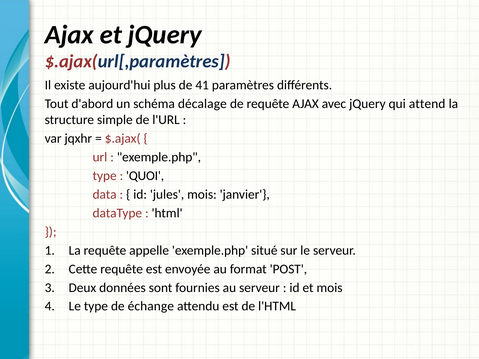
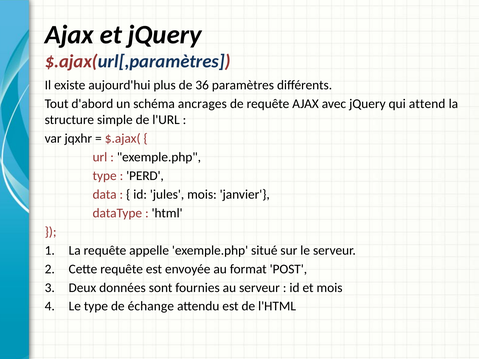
41: 41 -> 36
décalage: décalage -> ancrages
QUOI: QUOI -> PERD
